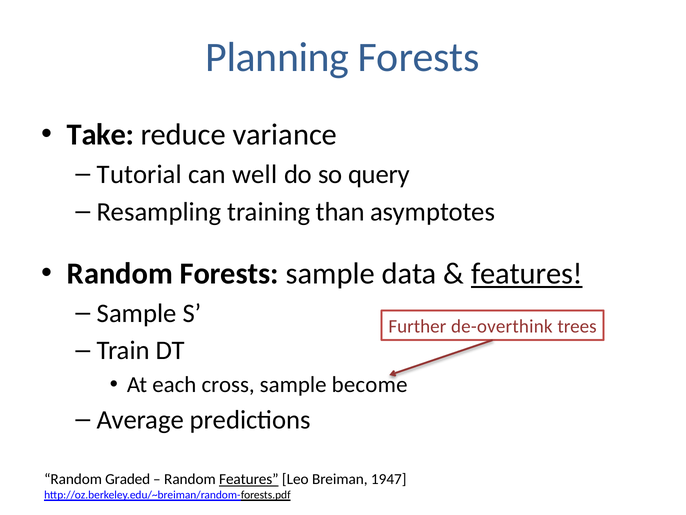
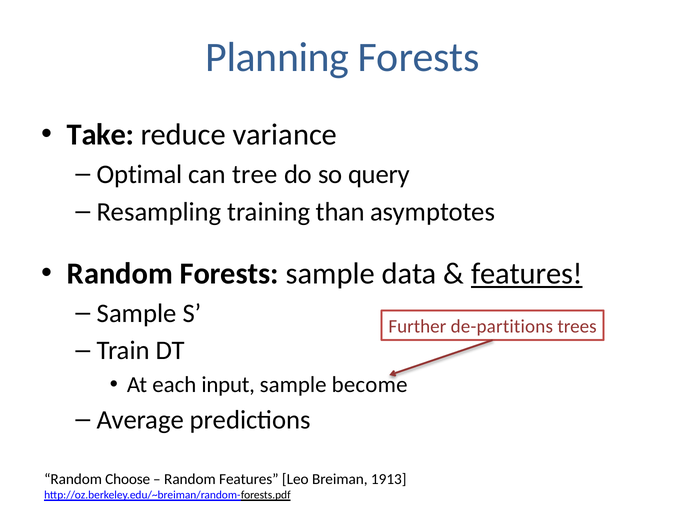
Tutorial: Tutorial -> Optimal
well: well -> tree
de-overthink: de-overthink -> de-partitions
cross: cross -> input
Graded: Graded -> Choose
Features at (249, 479) underline: present -> none
1947: 1947 -> 1913
